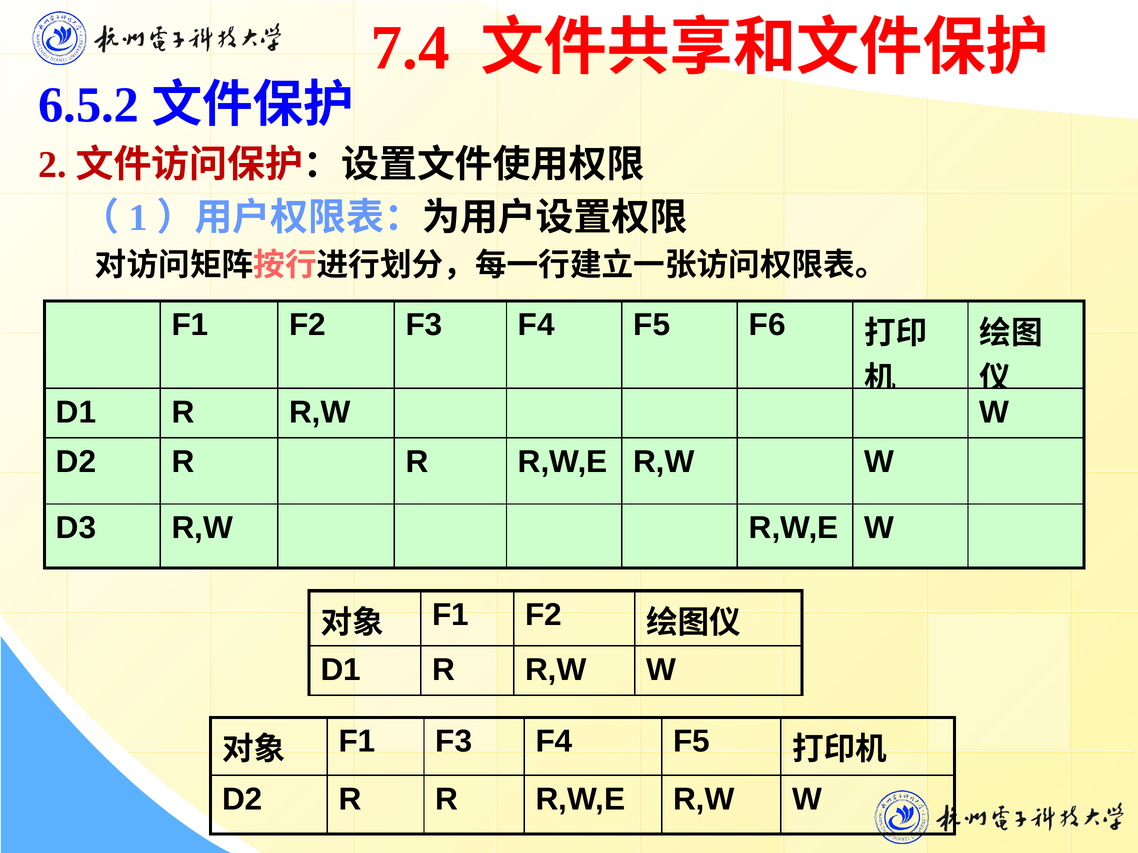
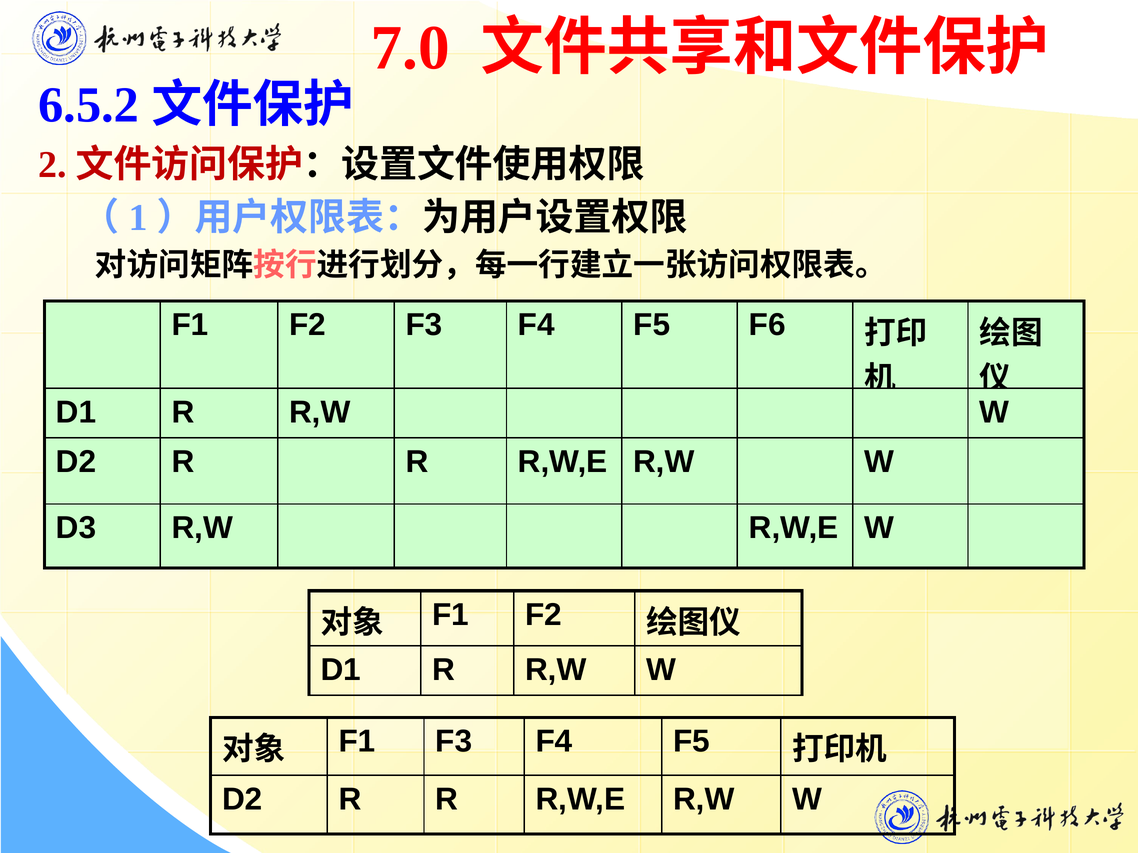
7.4: 7.4 -> 7.0
